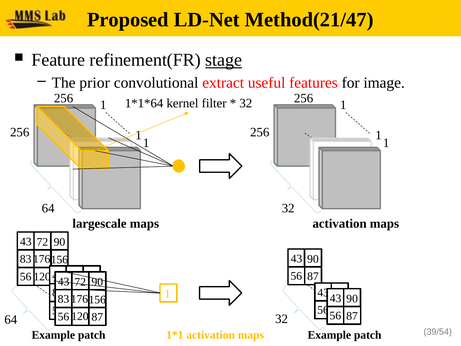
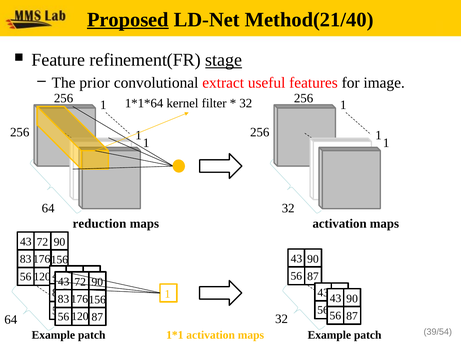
Proposed underline: none -> present
Method(21/47: Method(21/47 -> Method(21/40
largescale: largescale -> reduction
